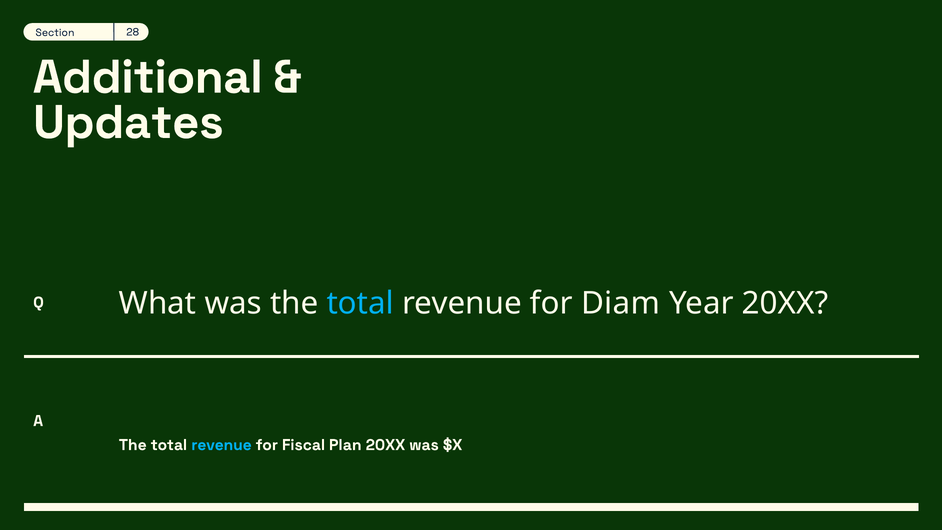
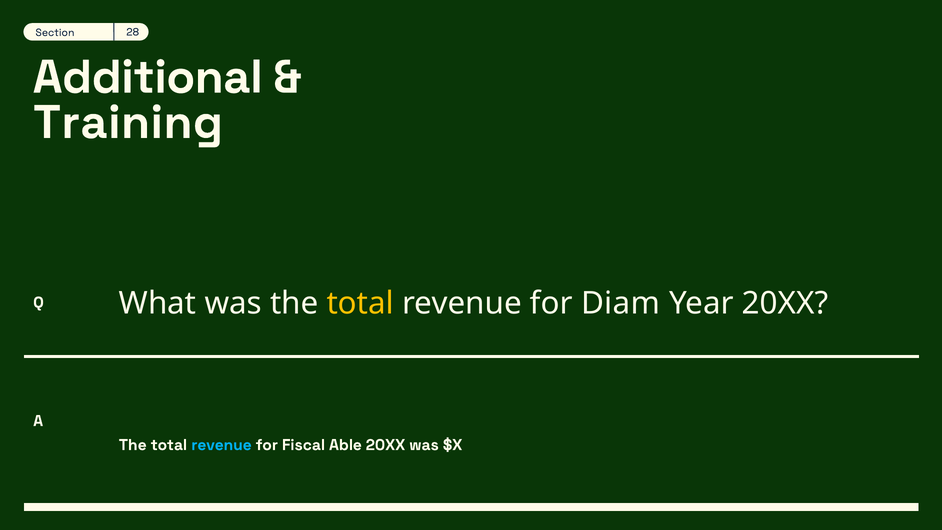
Updates: Updates -> Training
total at (360, 304) colour: light blue -> yellow
Plan: Plan -> Able
